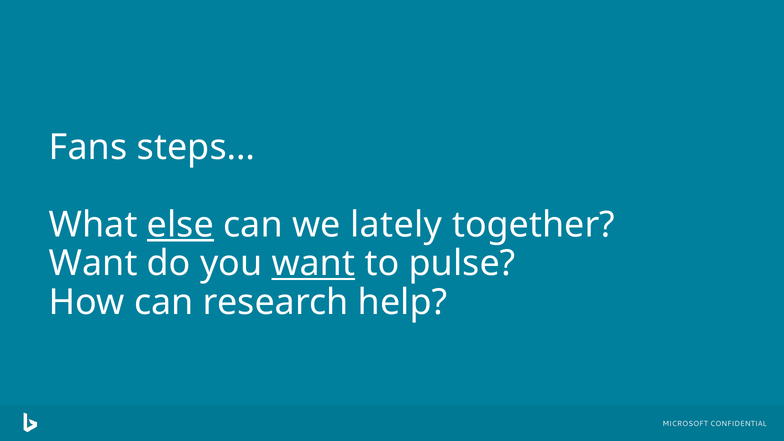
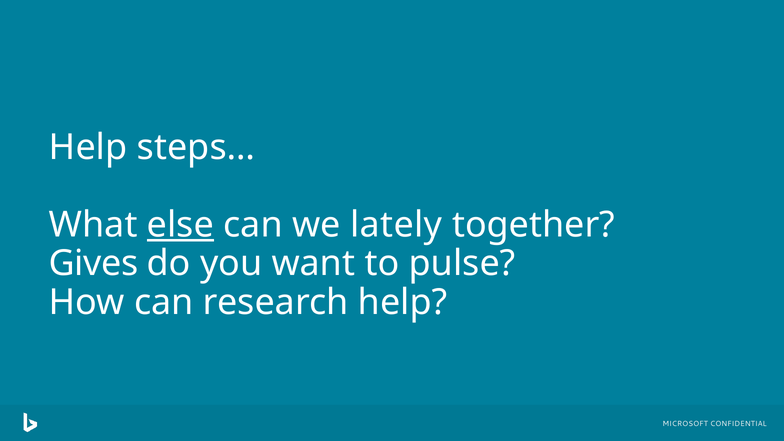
Fans at (88, 147): Fans -> Help
Want at (93, 264): Want -> Gives
want at (313, 264) underline: present -> none
